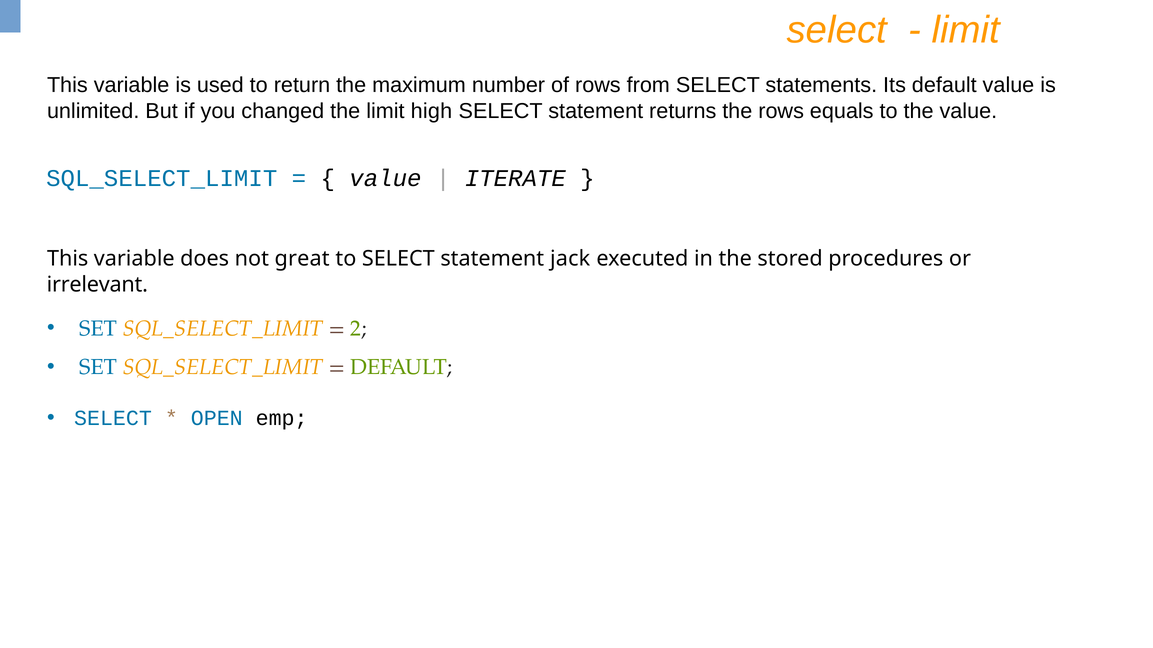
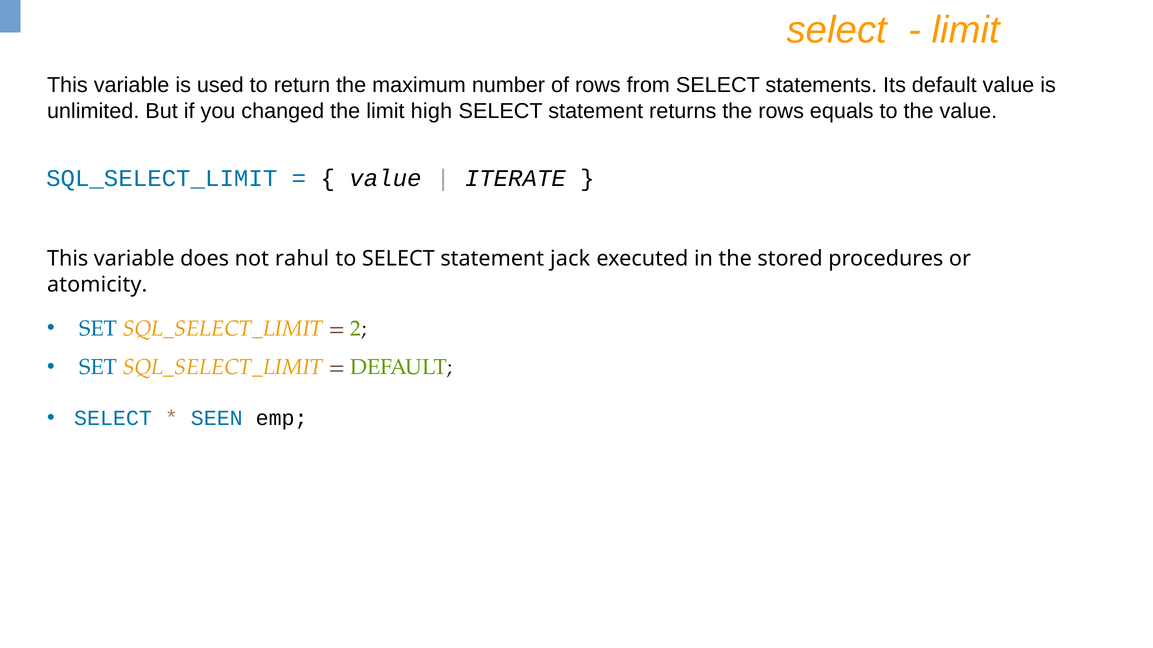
great: great -> rahul
irrelevant: irrelevant -> atomicity
OPEN: OPEN -> SEEN
